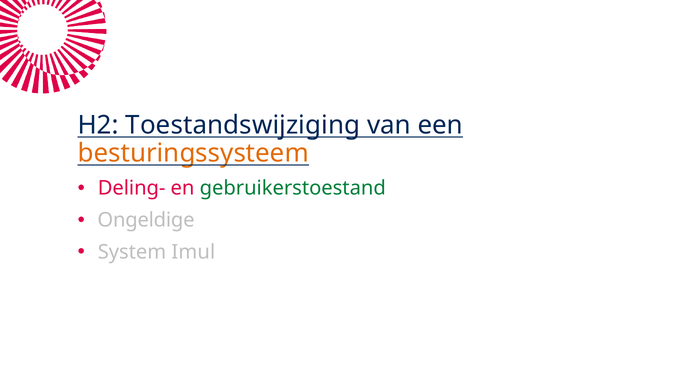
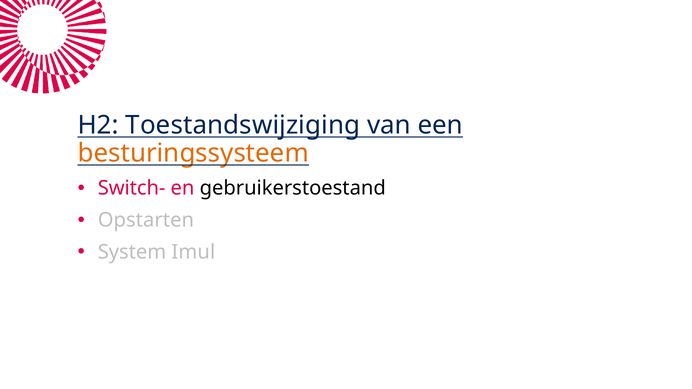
Deling-: Deling- -> Switch-
gebruikerstoestand colour: green -> black
Ongeldige: Ongeldige -> Opstarten
